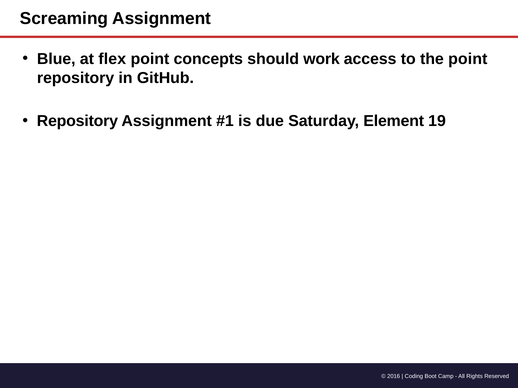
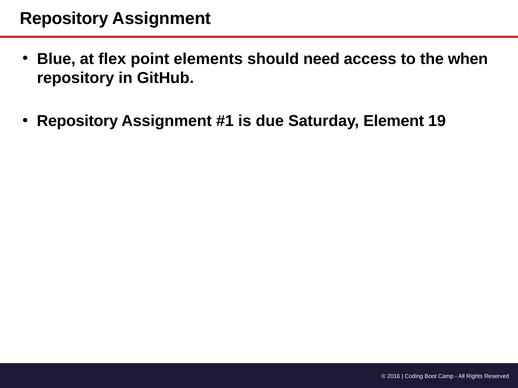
Screaming at (64, 18): Screaming -> Repository
concepts: concepts -> elements
work: work -> need
the point: point -> when
